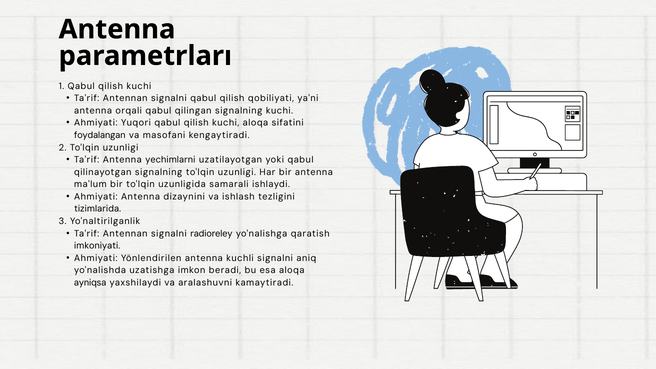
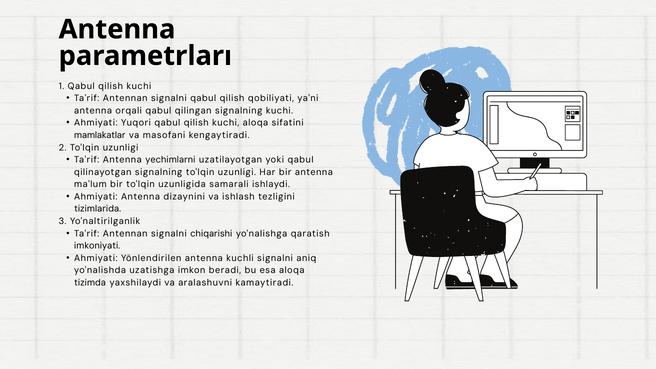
foydalangan: foydalangan -> mamlakatlar
radioreley: radioreley -> chiqarishi
ayniqsa: ayniqsa -> tizimda
